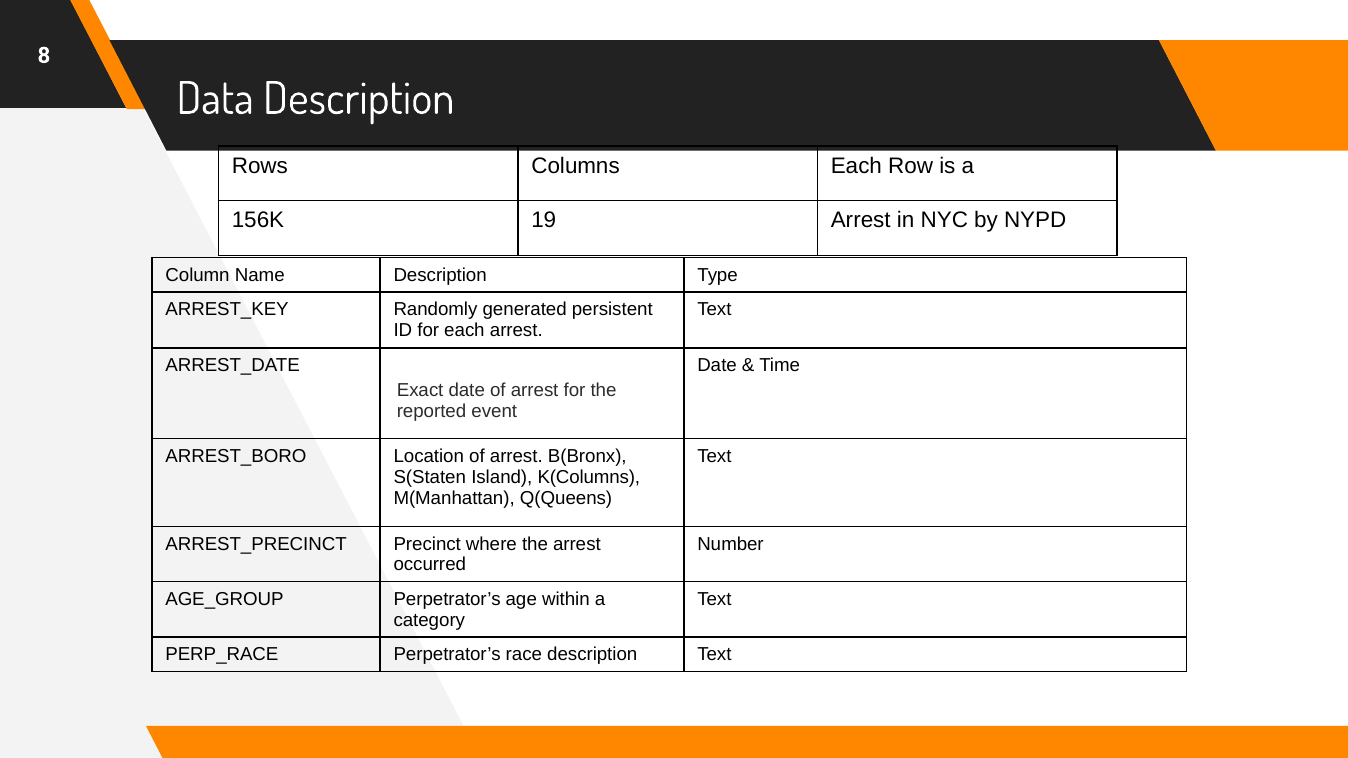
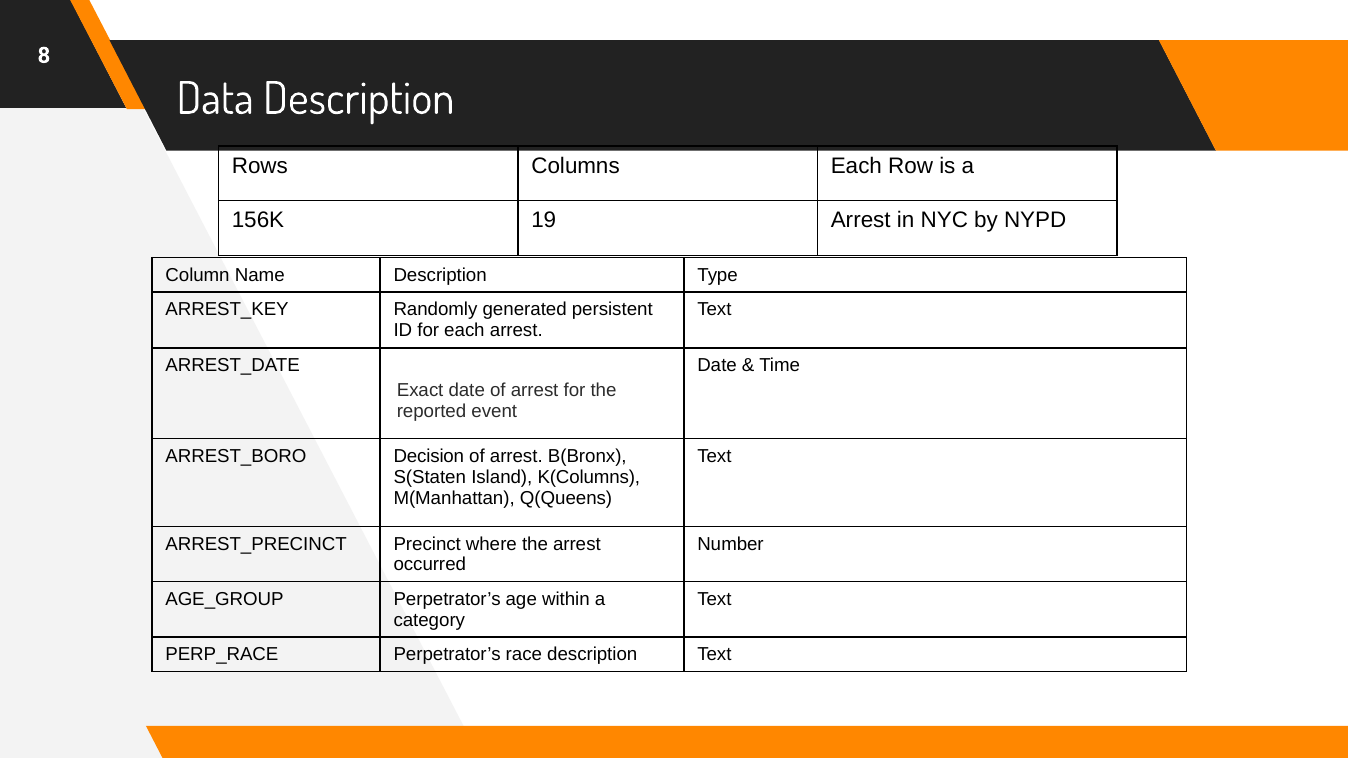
Location: Location -> Decision
